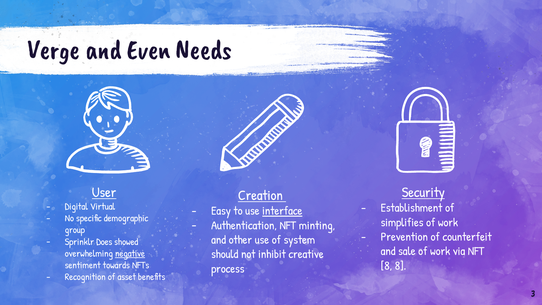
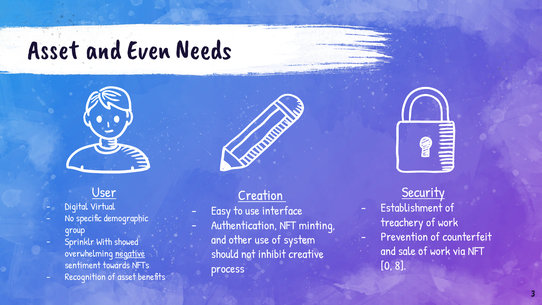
Verge at (53, 50): Verge -> Asset
interface underline: present -> none
simplifies: simplifies -> treachery
Does: Does -> With
8 at (386, 266): 8 -> 0
